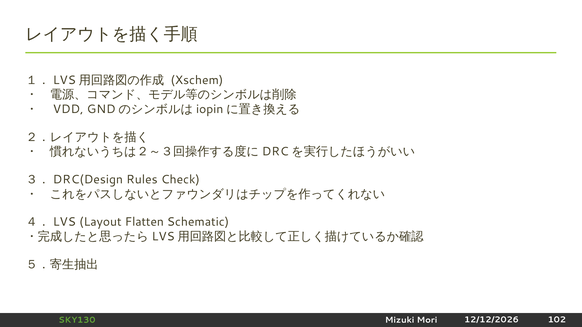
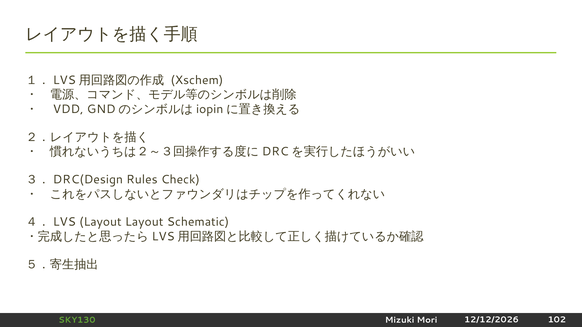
Layout Flatten: Flatten -> Layout
